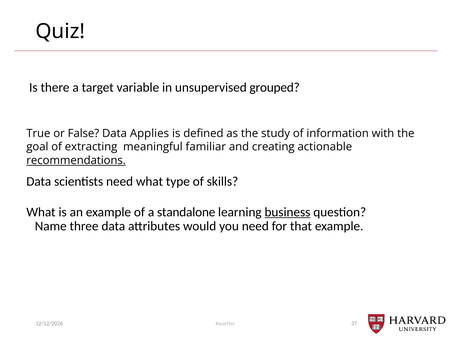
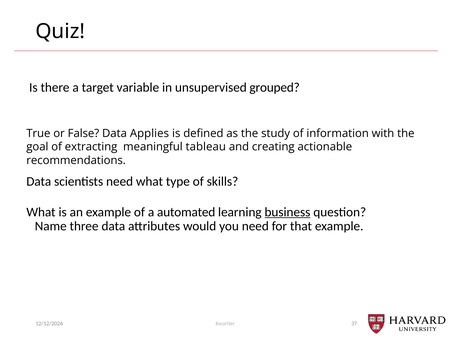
familiar: familiar -> tableau
recommendations underline: present -> none
standalone: standalone -> automated
